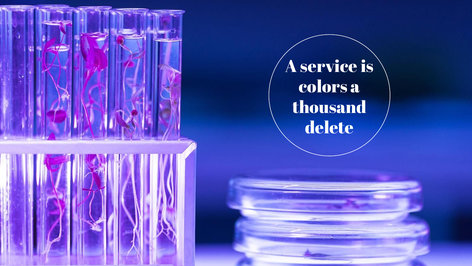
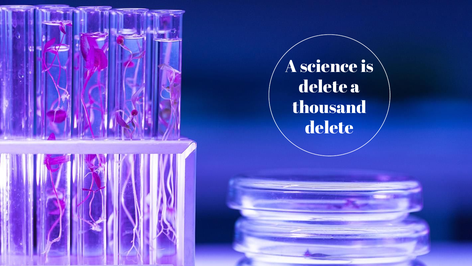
service: service -> science
colors at (323, 87): colors -> delete
